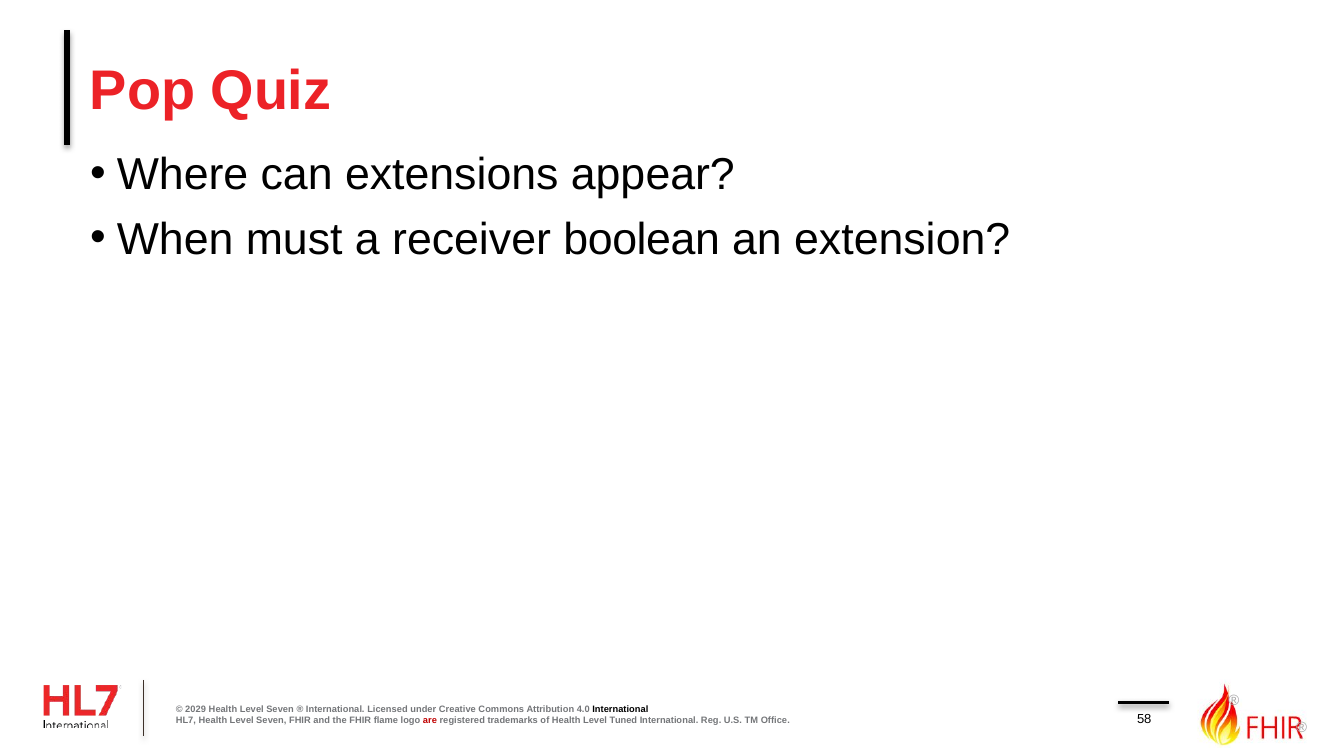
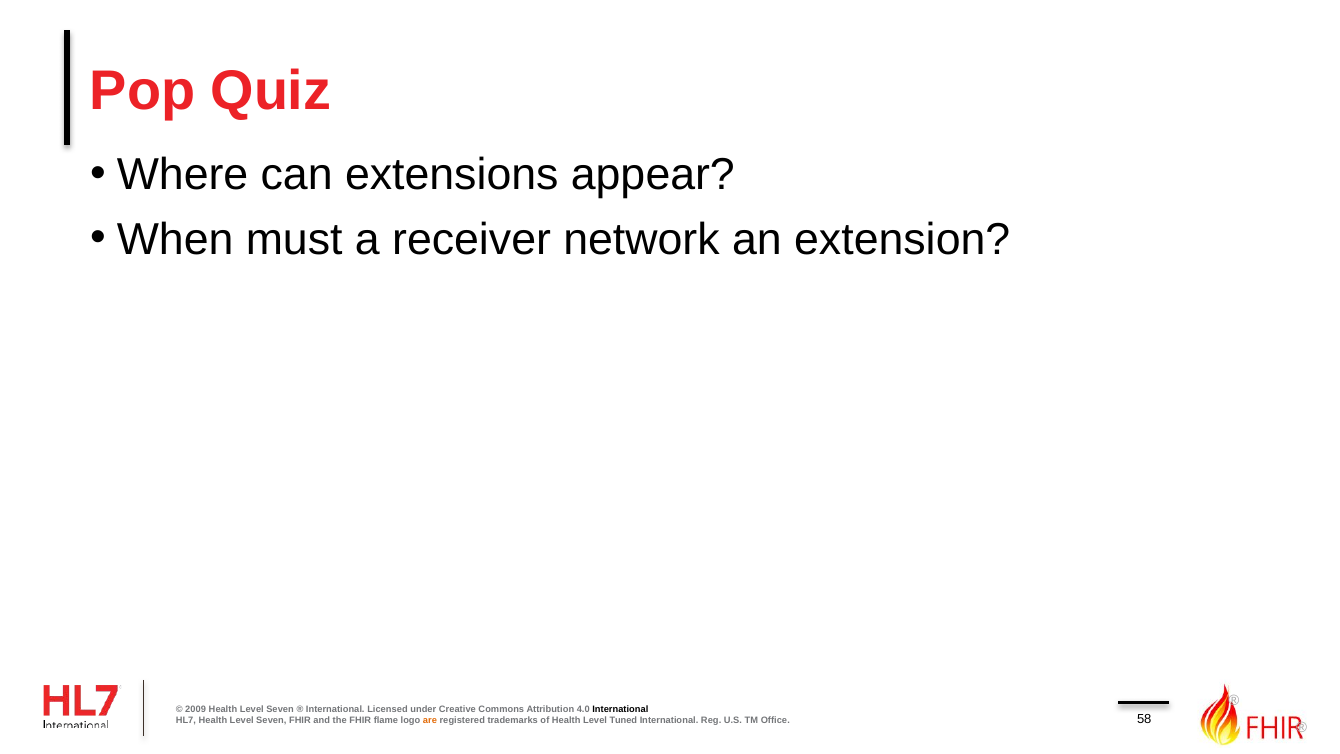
boolean: boolean -> network
2029: 2029 -> 2009
are colour: red -> orange
